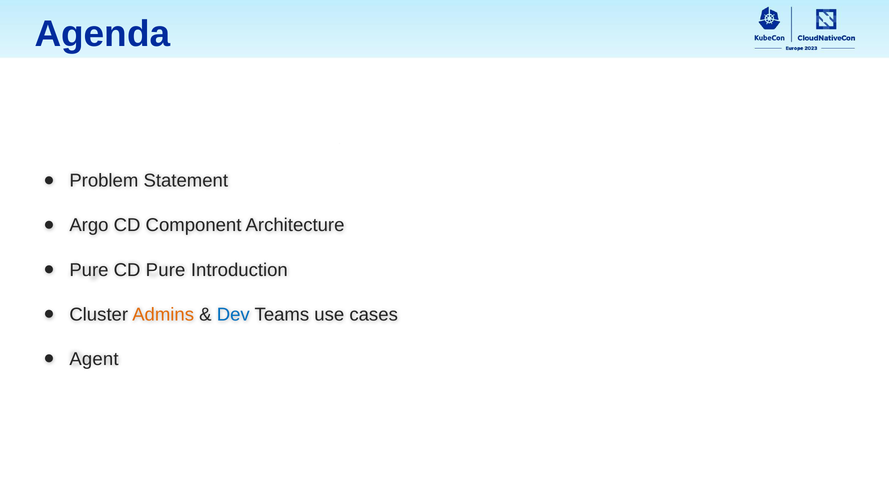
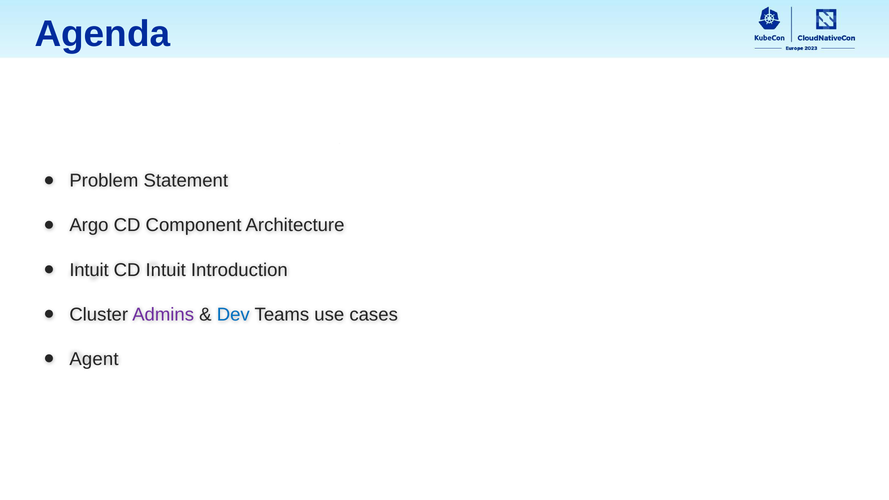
Pure at (89, 270): Pure -> Intuit
CD Pure: Pure -> Intuit
Admins colour: orange -> purple
